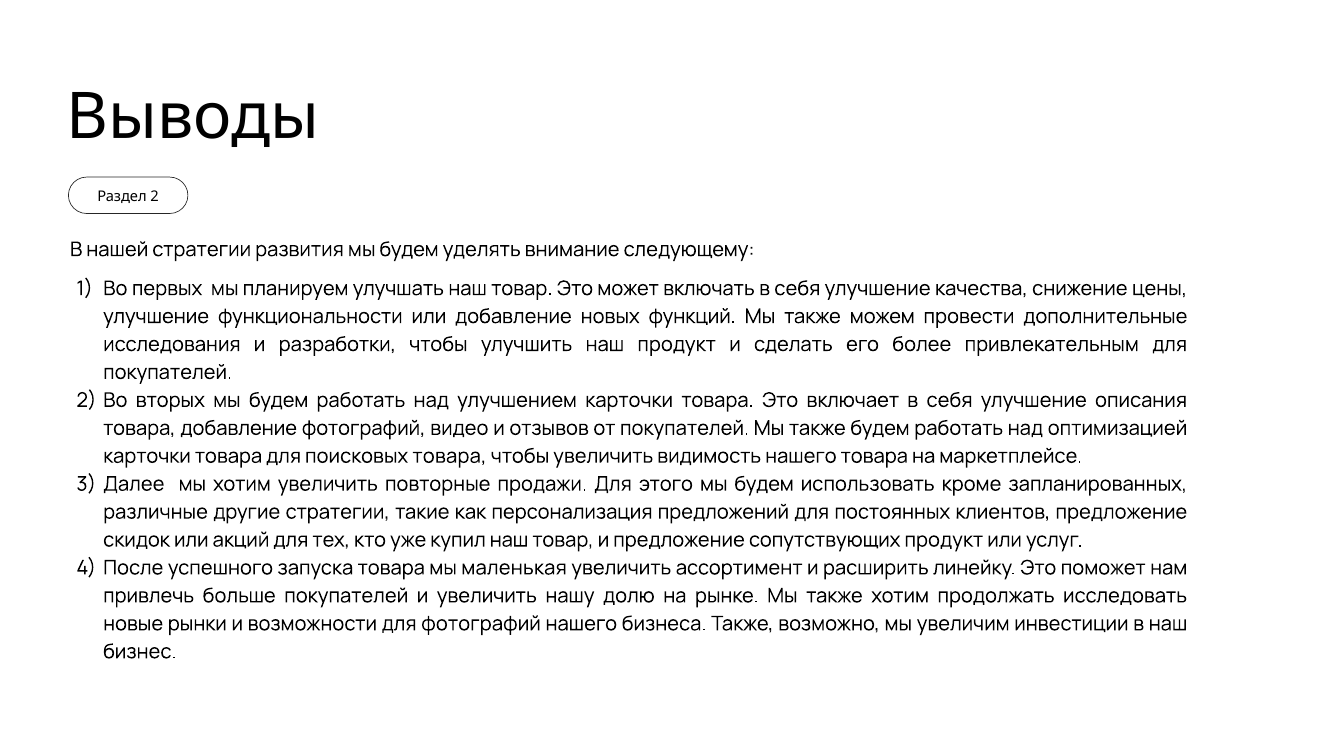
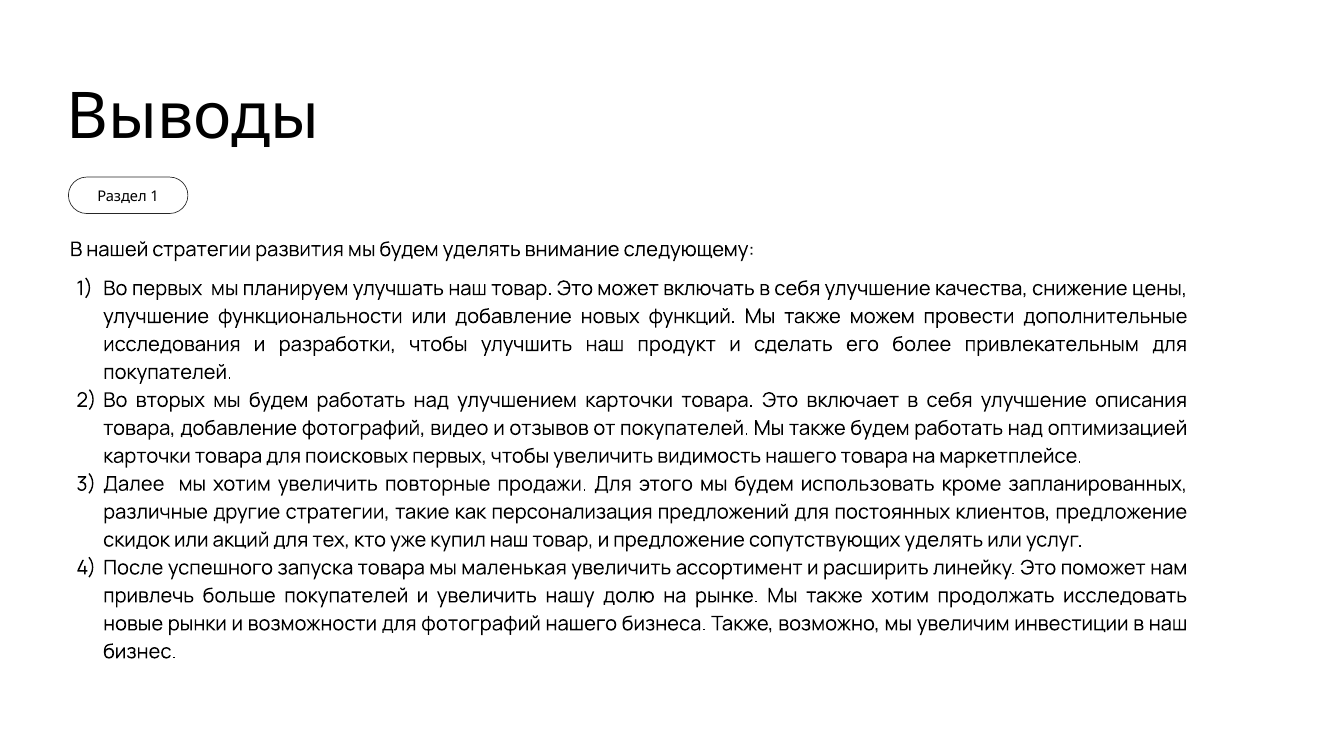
Раздел 2: 2 -> 1
поисковых товара: товара -> первых
сопутствующих продукт: продукт -> уделять
